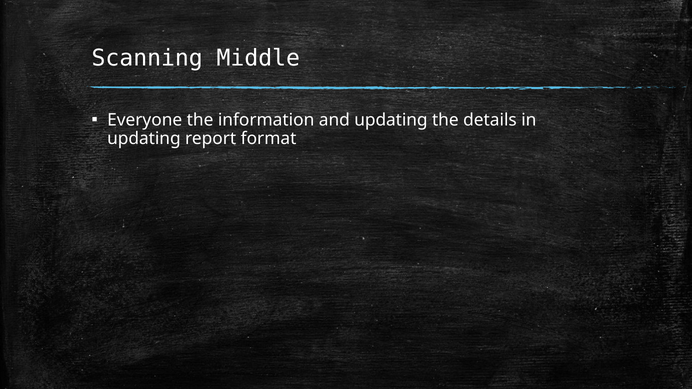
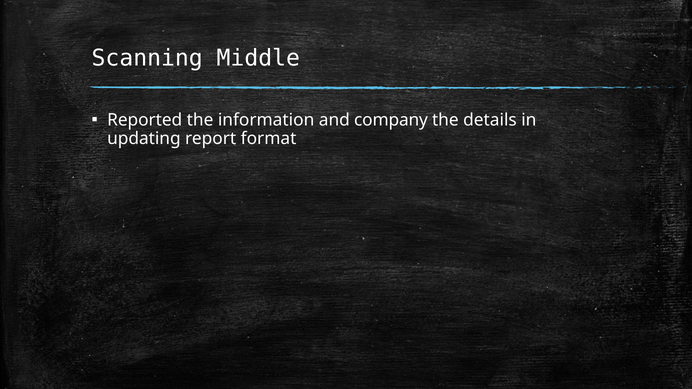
Everyone: Everyone -> Reported
and updating: updating -> company
